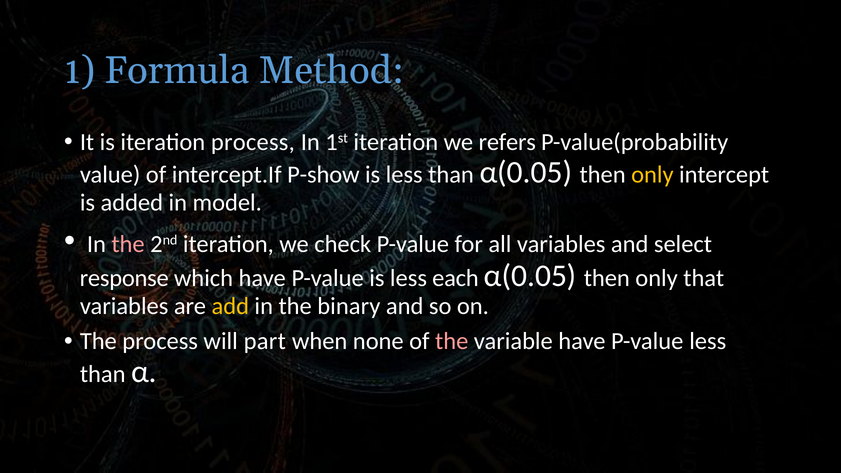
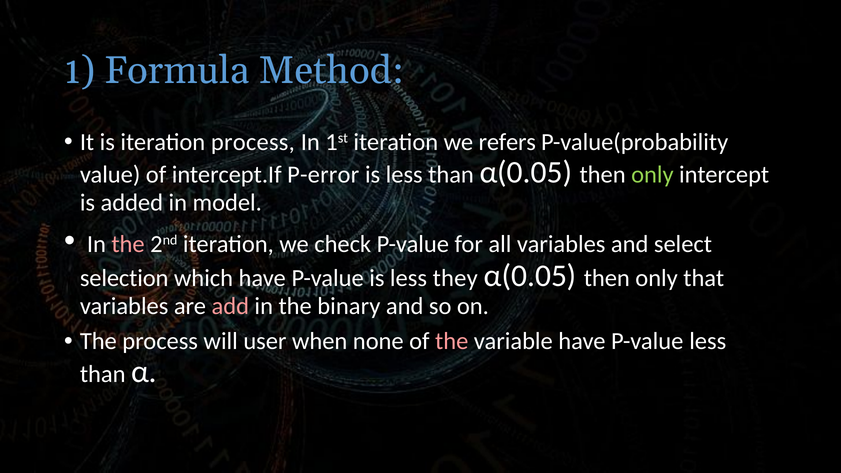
P-show: P-show -> P-error
only at (652, 175) colour: yellow -> light green
response: response -> selection
each: each -> they
add colour: yellow -> pink
part: part -> user
